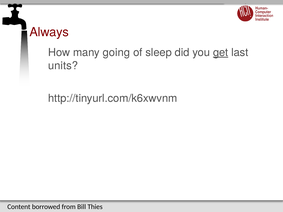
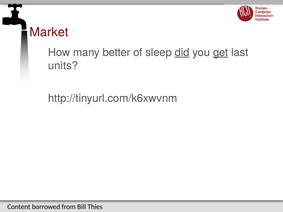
Always: Always -> Market
going: going -> better
did underline: none -> present
